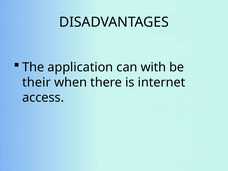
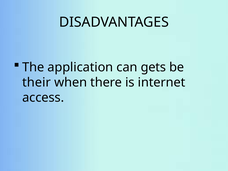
with: with -> gets
